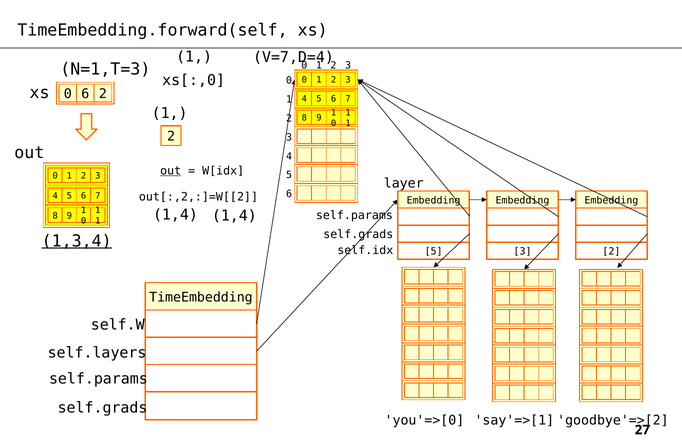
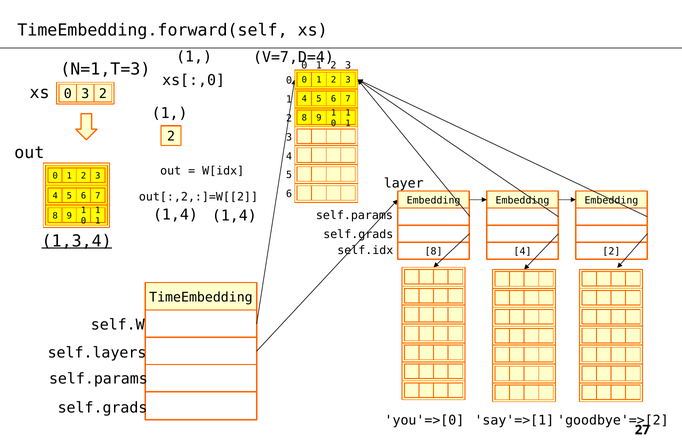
0 6: 6 -> 3
out at (171, 171) underline: present -> none
5 at (434, 251): 5 -> 8
3 at (523, 251): 3 -> 4
